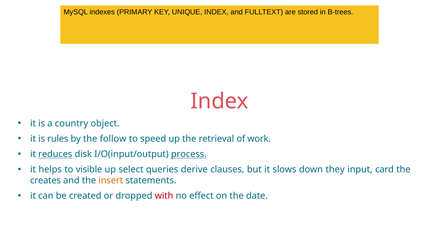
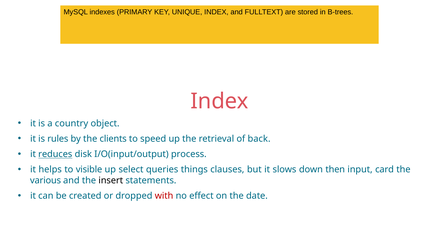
follow: follow -> clients
work: work -> back
process underline: present -> none
derive: derive -> things
they: they -> then
creates: creates -> various
insert colour: orange -> black
